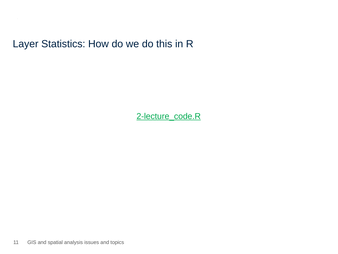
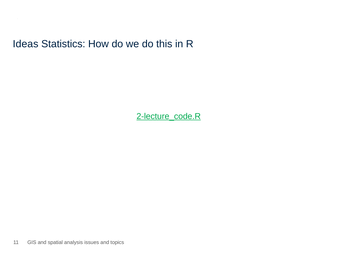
Layer: Layer -> Ideas
